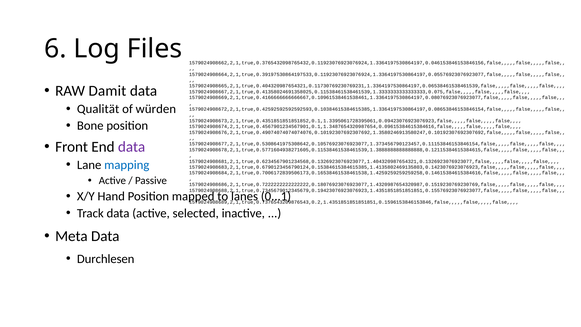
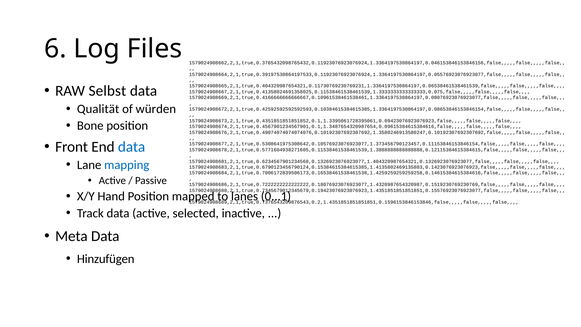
Damit: Damit -> Selbst
data at (132, 147) colour: purple -> blue
Durchlesen: Durchlesen -> Hinzufügen
